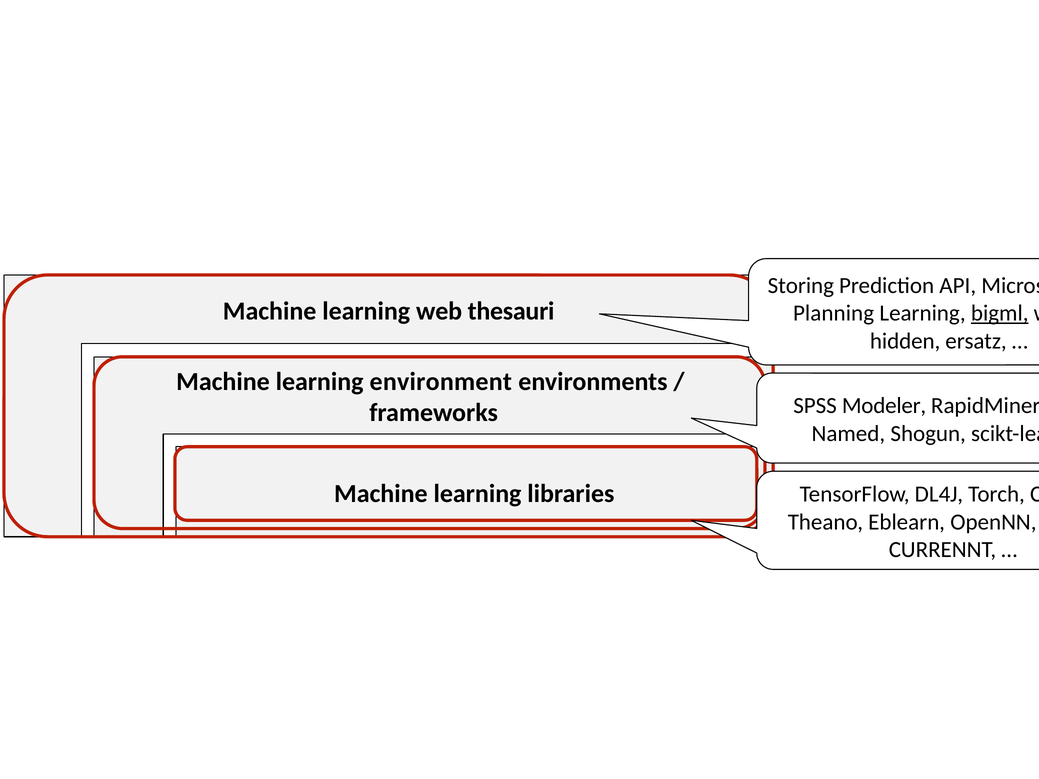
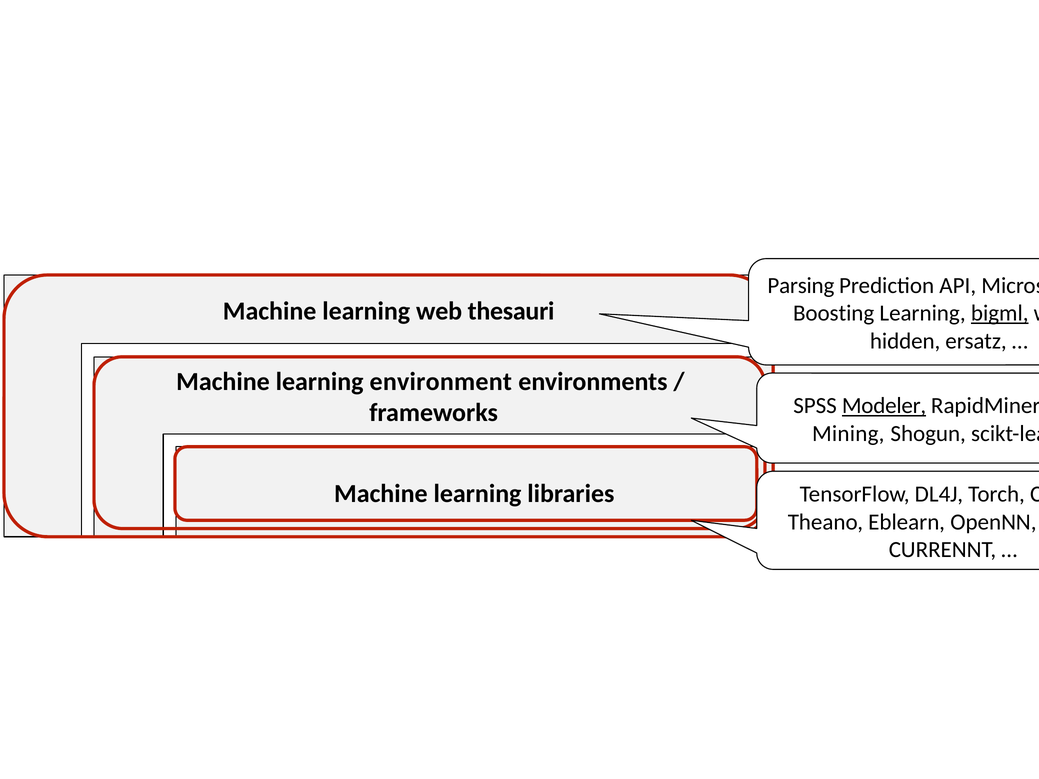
Storing: Storing -> Parsing
Planning: Planning -> Boosting
Modeler underline: none -> present
Named: Named -> Mining
